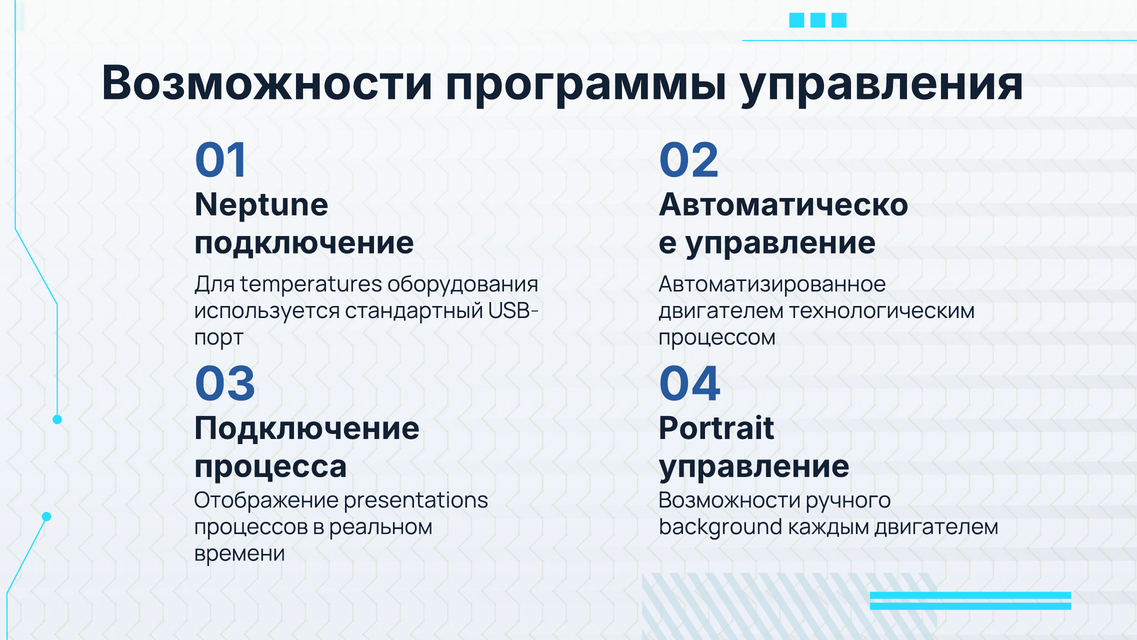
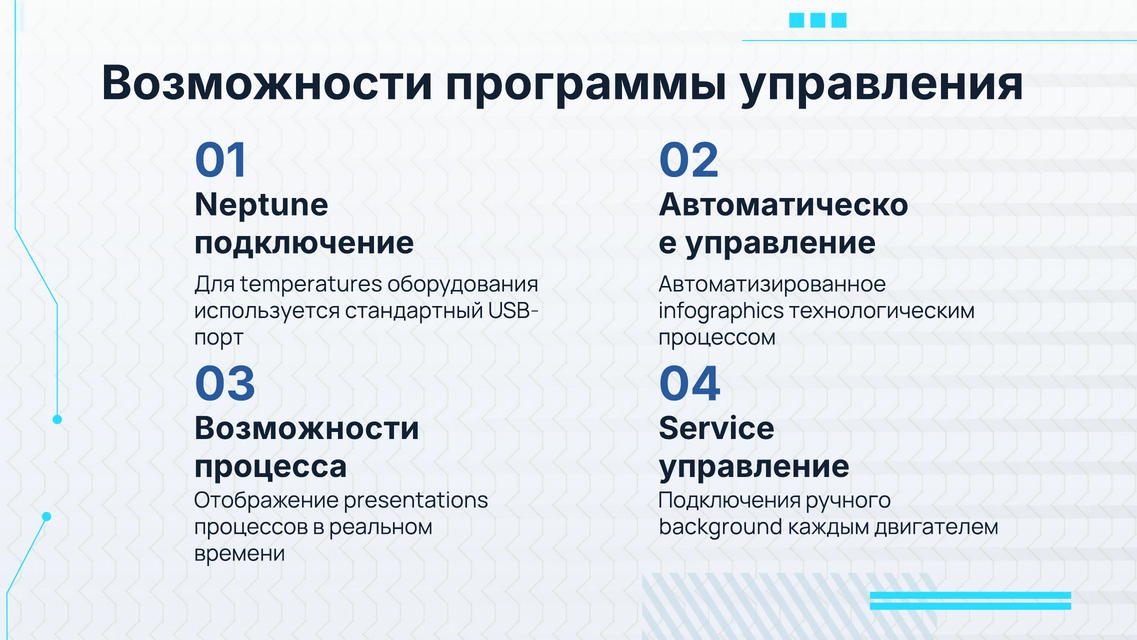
двигателем at (721, 310): двигателем -> infographics
Подключение at (307, 428): Подключение -> Возможности
Portrait: Portrait -> Service
Возможности at (730, 500): Возможности -> Подключения
